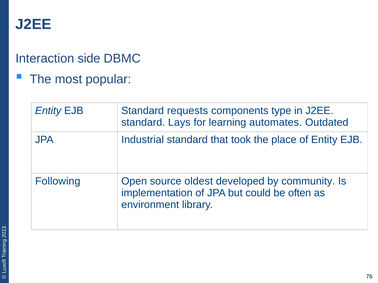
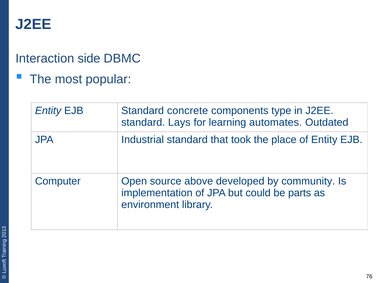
requests: requests -> concrete
Following: Following -> Computer
oldest: oldest -> above
often: often -> parts
